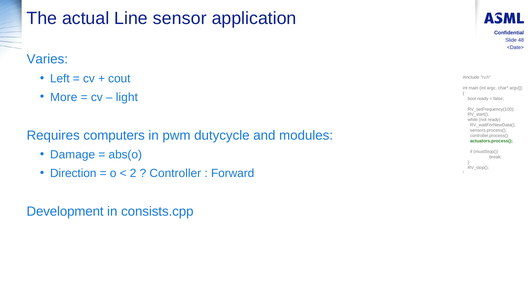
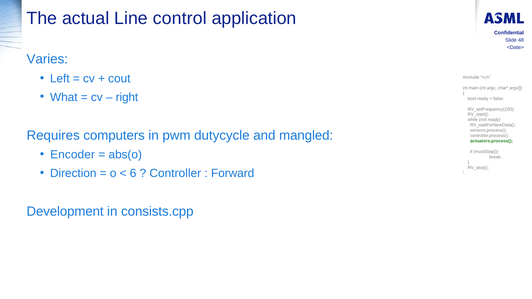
sensor: sensor -> control
More: More -> What
light: light -> right
modules: modules -> mangled
Damage: Damage -> Encoder
2: 2 -> 6
